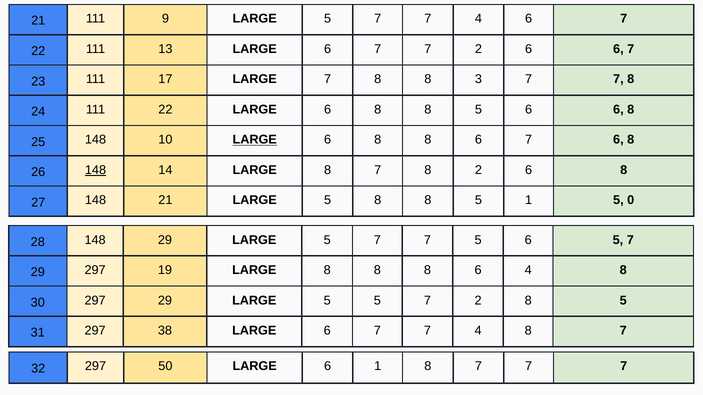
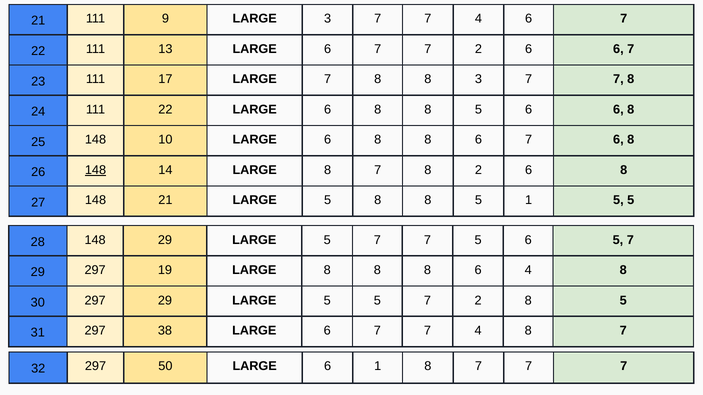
9 LARGE 5: 5 -> 3
LARGE at (255, 140) underline: present -> none
1 5 0: 0 -> 5
